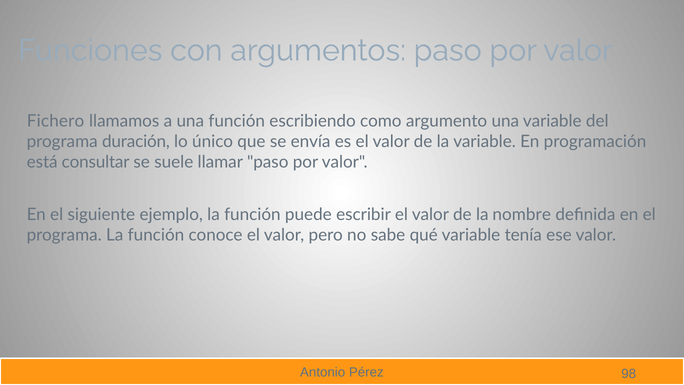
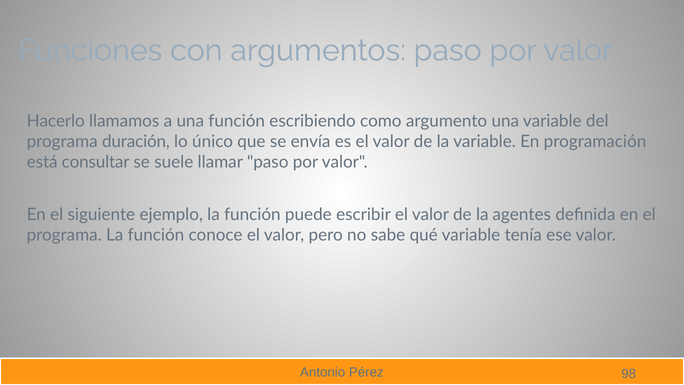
Fichero: Fichero -> Hacerlo
nombre: nombre -> agentes
